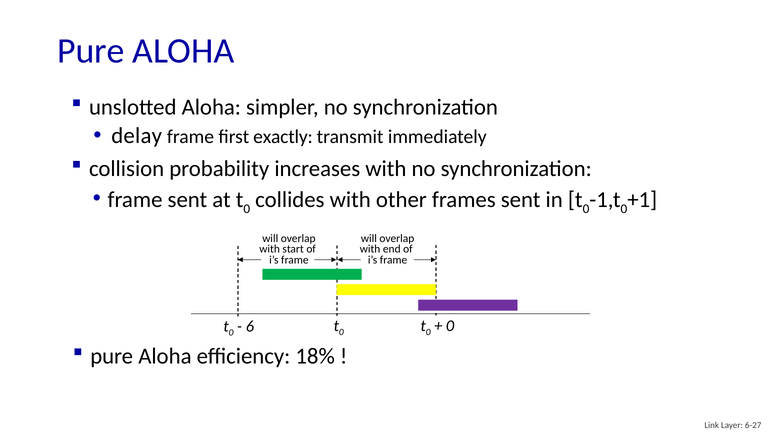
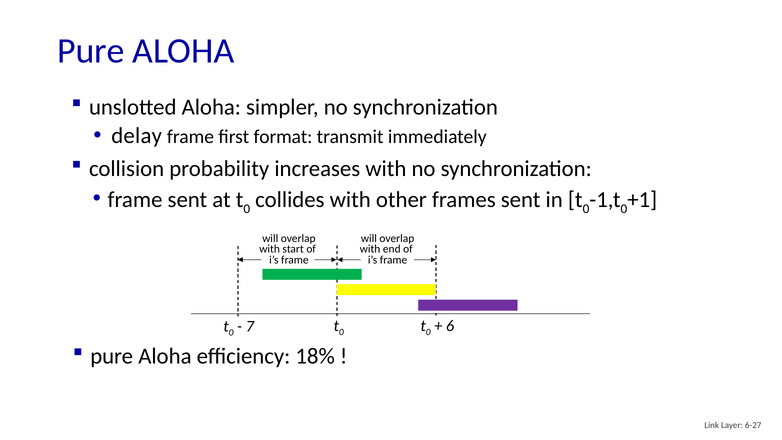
exactly: exactly -> format
0 at (450, 326): 0 -> 6
6: 6 -> 7
